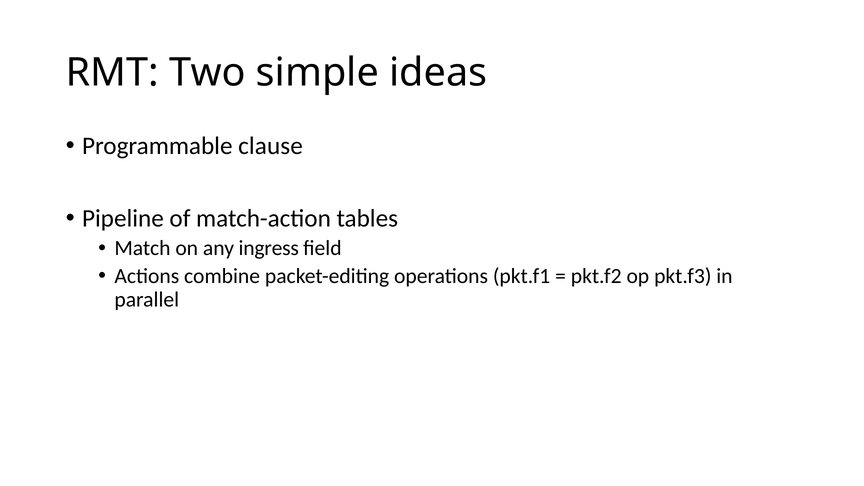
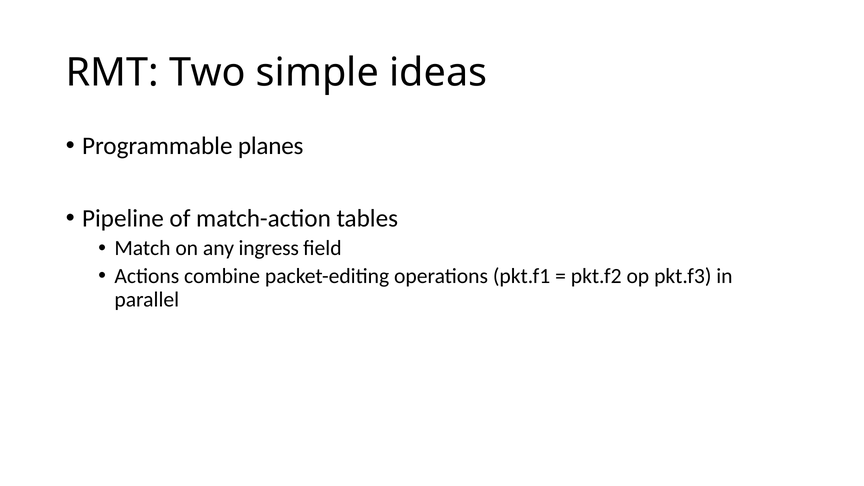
clause: clause -> planes
